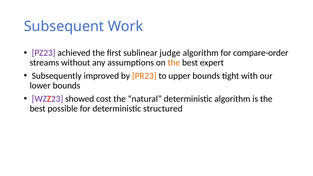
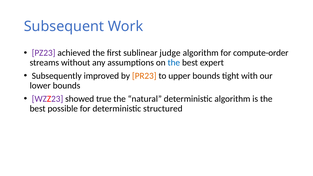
compare-order: compare-order -> compute-order
the at (174, 63) colour: orange -> blue
cost: cost -> true
